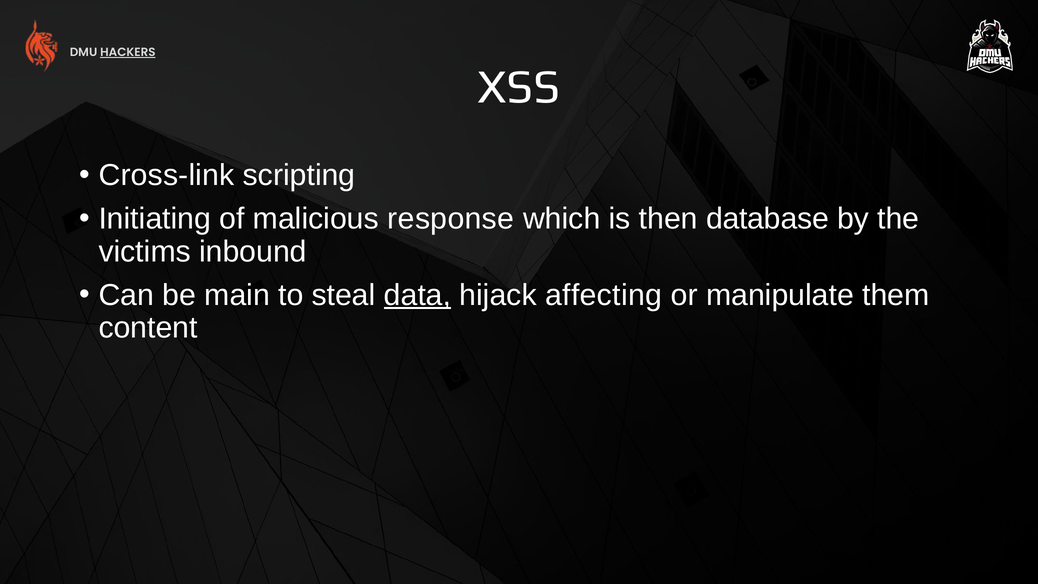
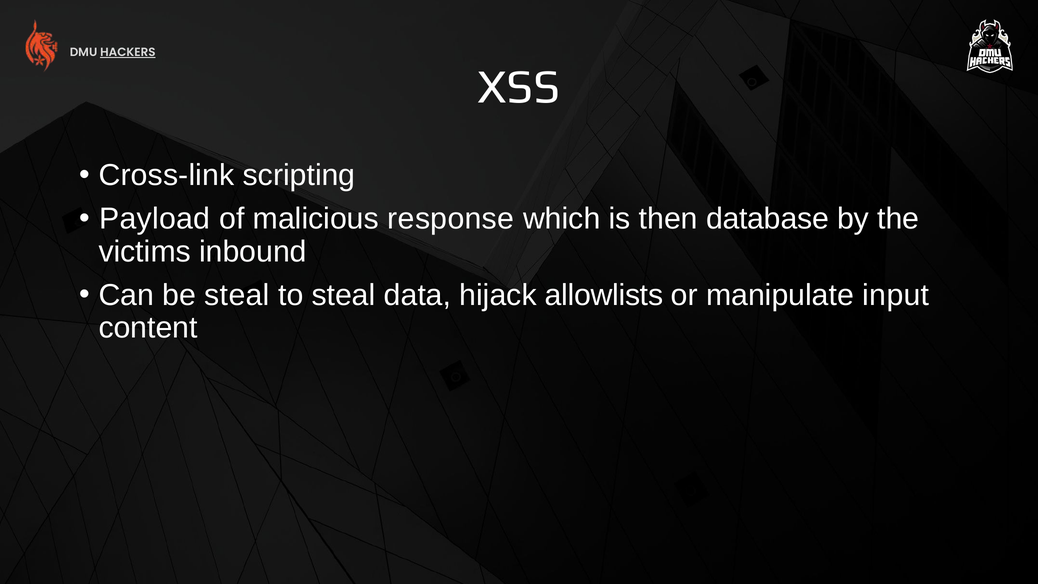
Initiating: Initiating -> Payload
be main: main -> steal
data underline: present -> none
affecting: affecting -> allowlists
them: them -> input
